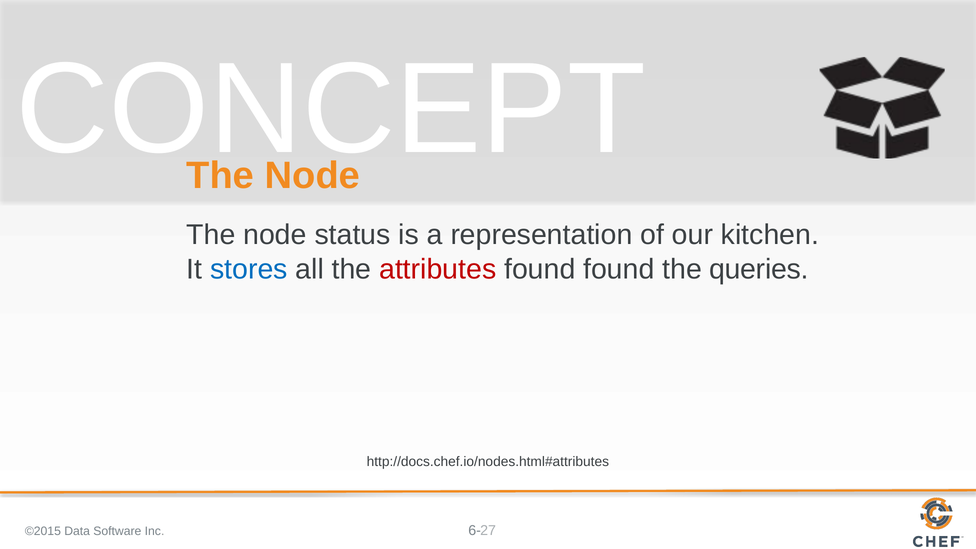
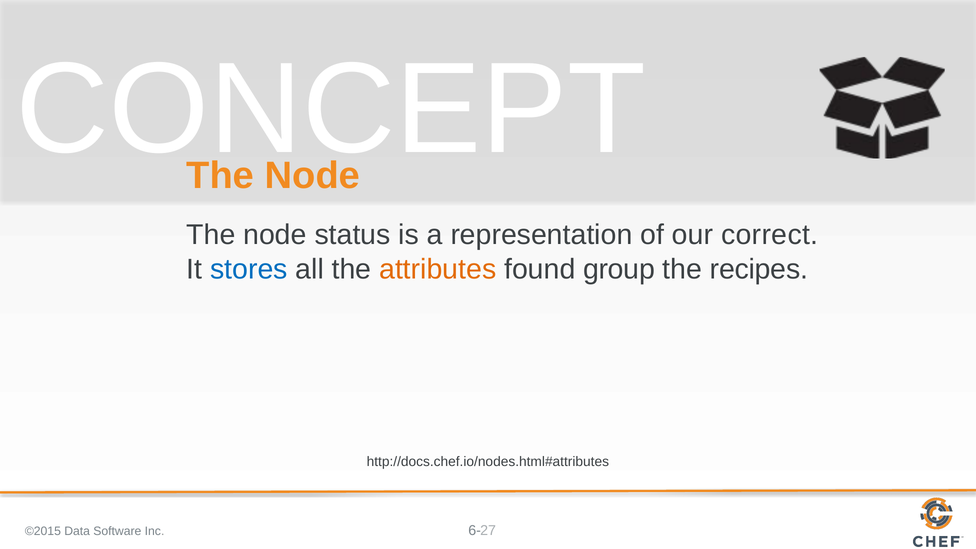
kitchen: kitchen -> correct
attributes colour: red -> orange
found found: found -> group
queries: queries -> recipes
